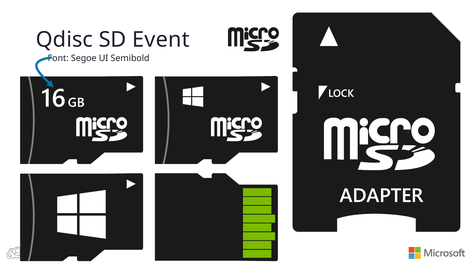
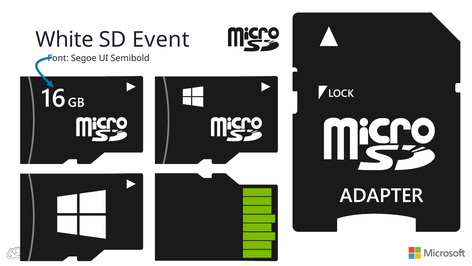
Qdisc: Qdisc -> White
